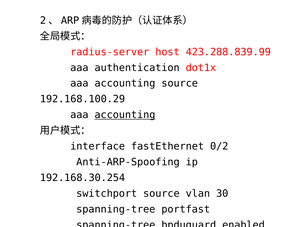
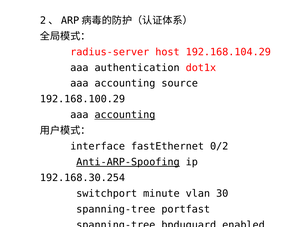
423.288.839.99: 423.288.839.99 -> 192.168.104.29
Anti-ARP-Spoofing underline: none -> present
switchport source: source -> minute
